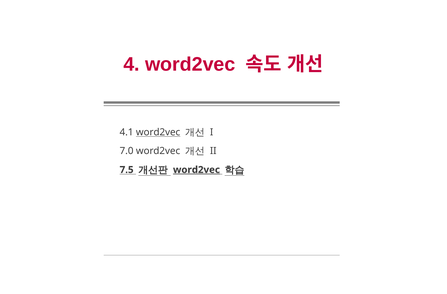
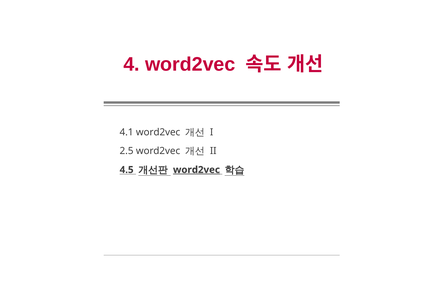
word2vec at (158, 132) underline: present -> none
7.0: 7.0 -> 2.5
7.5: 7.5 -> 4.5
